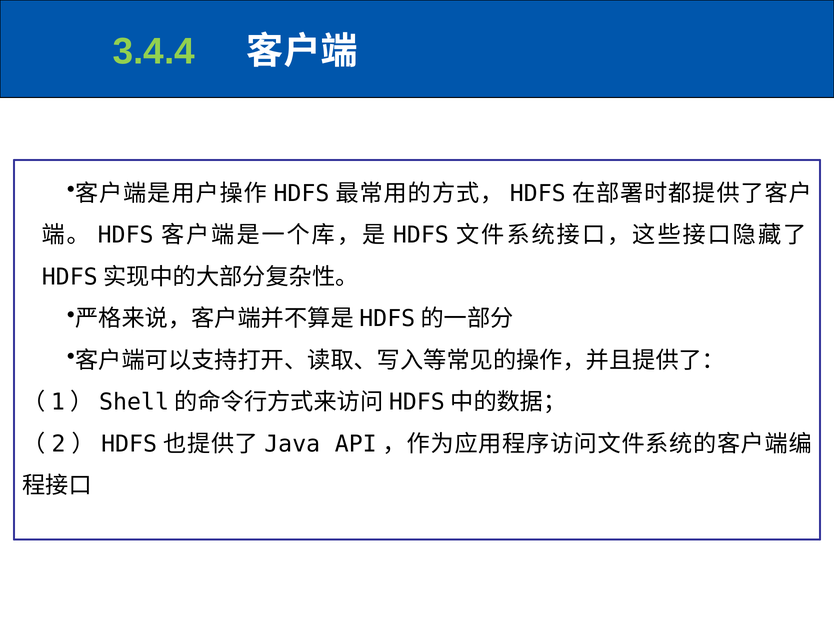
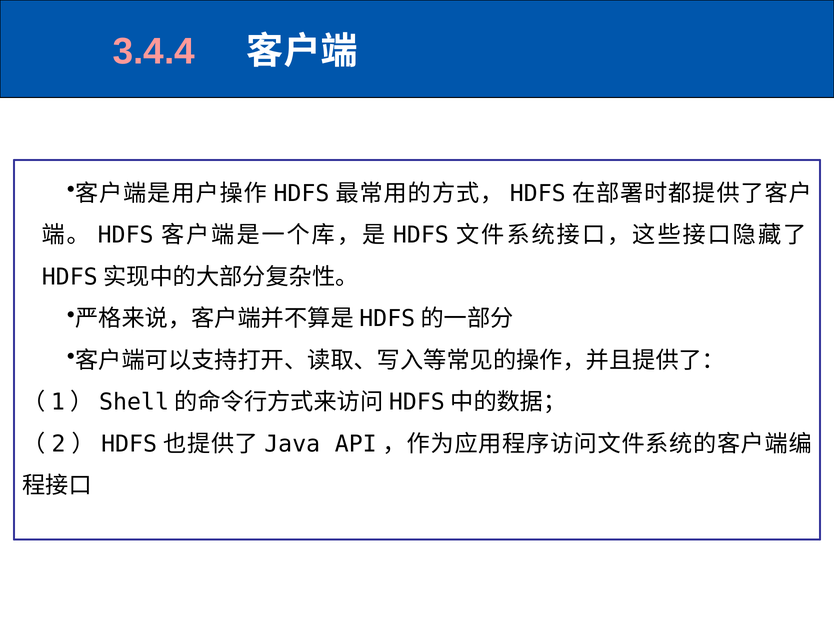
3.4.4 colour: light green -> pink
